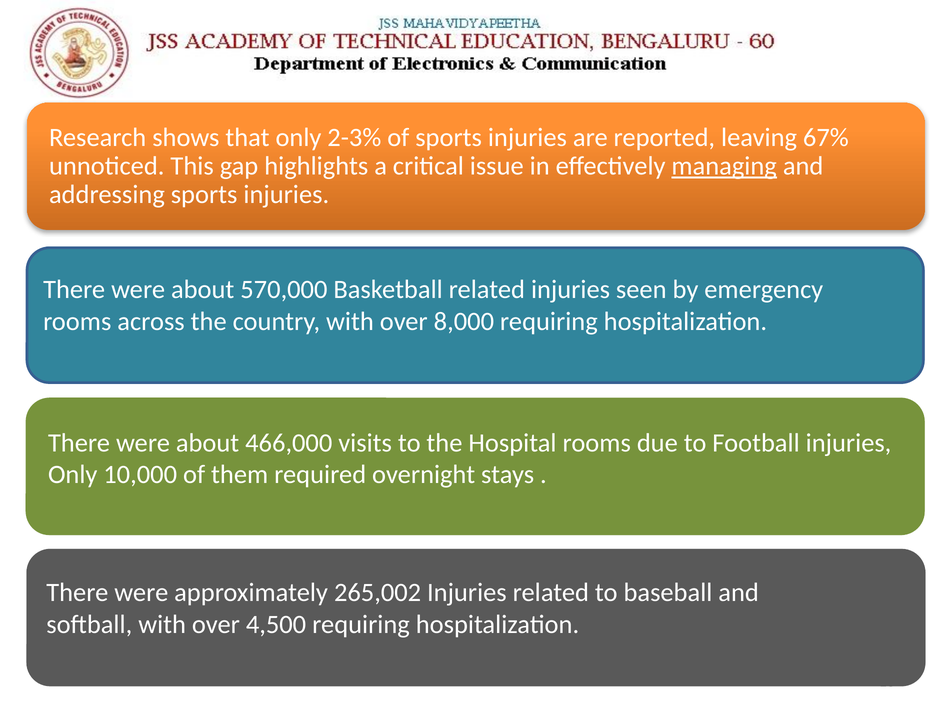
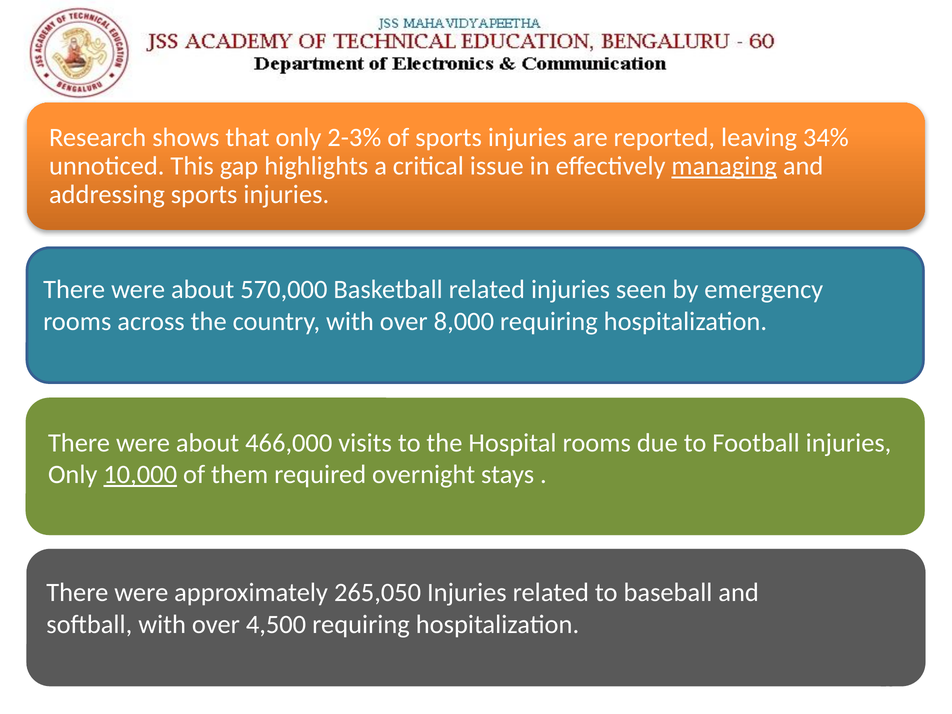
67%: 67% -> 34%
10,000 underline: none -> present
265,002: 265,002 -> 265,050
